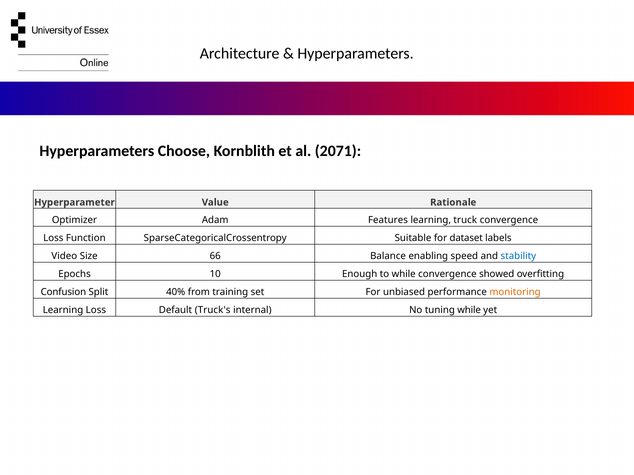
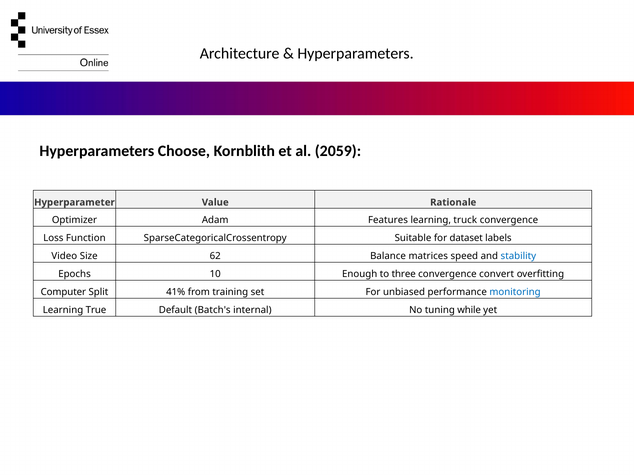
2071: 2071 -> 2059
66: 66 -> 62
enabling: enabling -> matrices
to while: while -> three
showed: showed -> convert
Confusion: Confusion -> Computer
40%: 40% -> 41%
monitoring colour: orange -> blue
Learning Loss: Loss -> True
Truck's: Truck's -> Batch's
